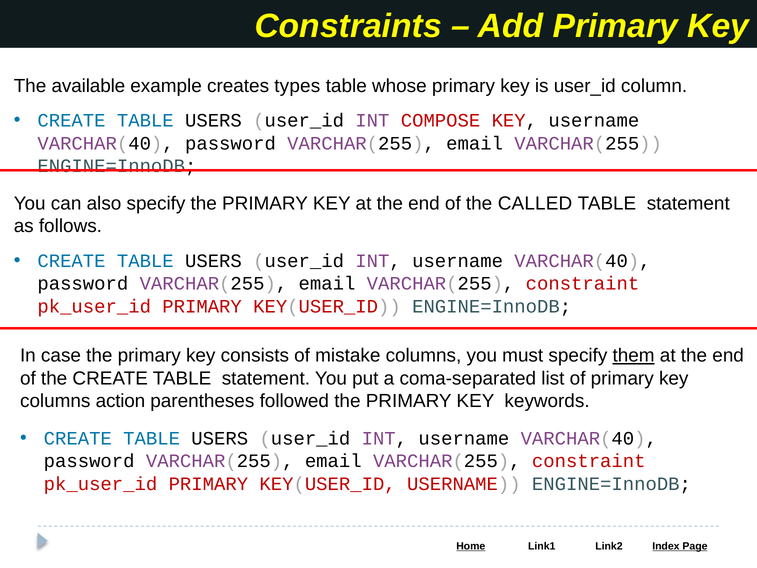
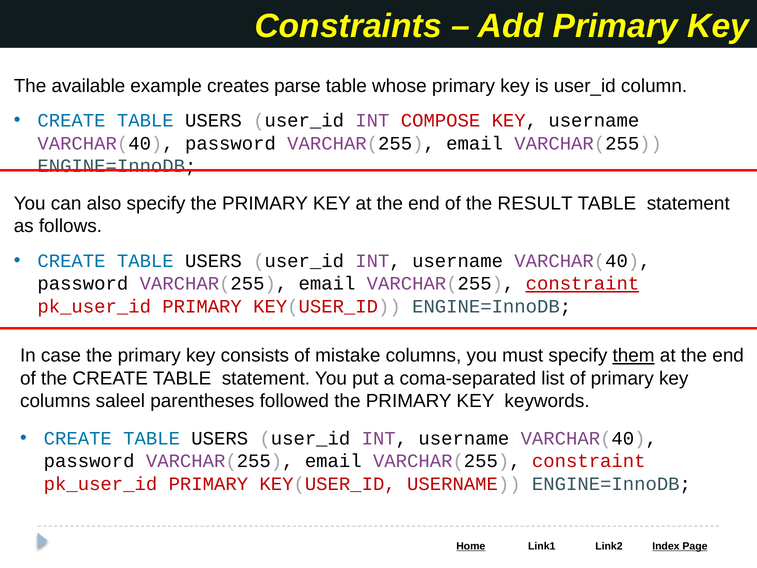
types: types -> parse
CALLED: CALLED -> RESULT
constraint at (582, 284) underline: none -> present
action: action -> saleel
